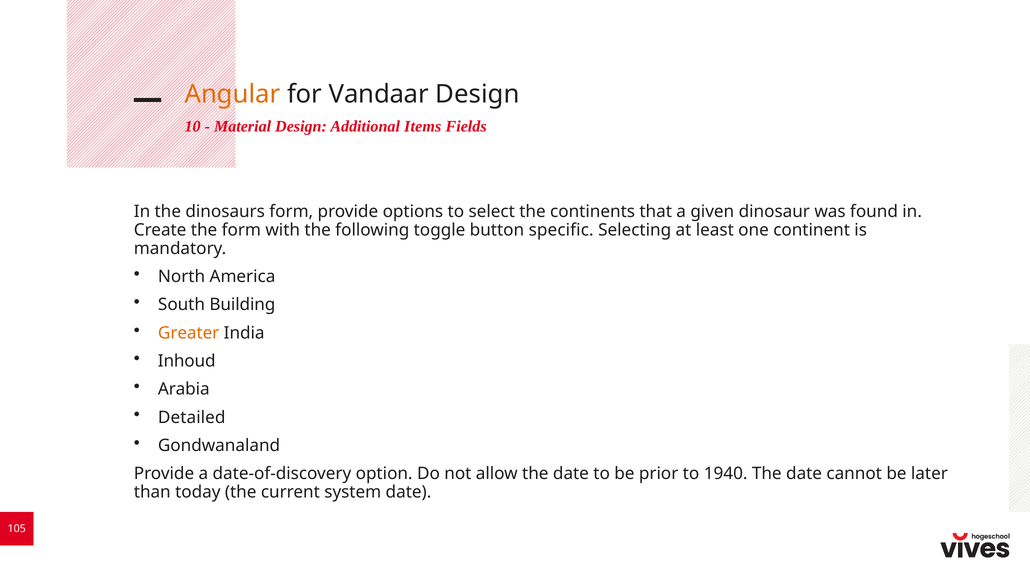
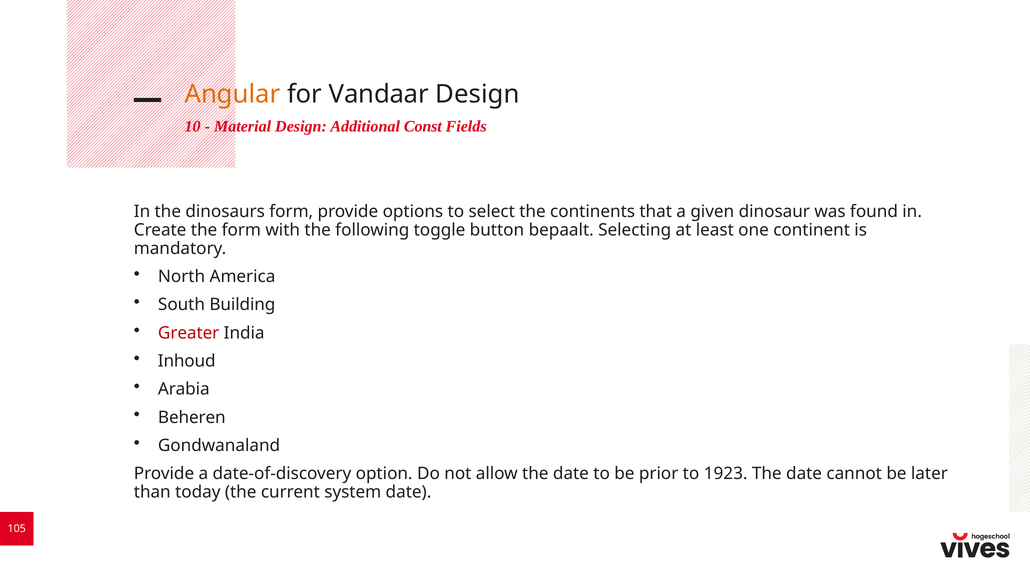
Items: Items -> Const
specific: specific -> bepaalt
Greater colour: orange -> red
Detailed: Detailed -> Beheren
1940: 1940 -> 1923
